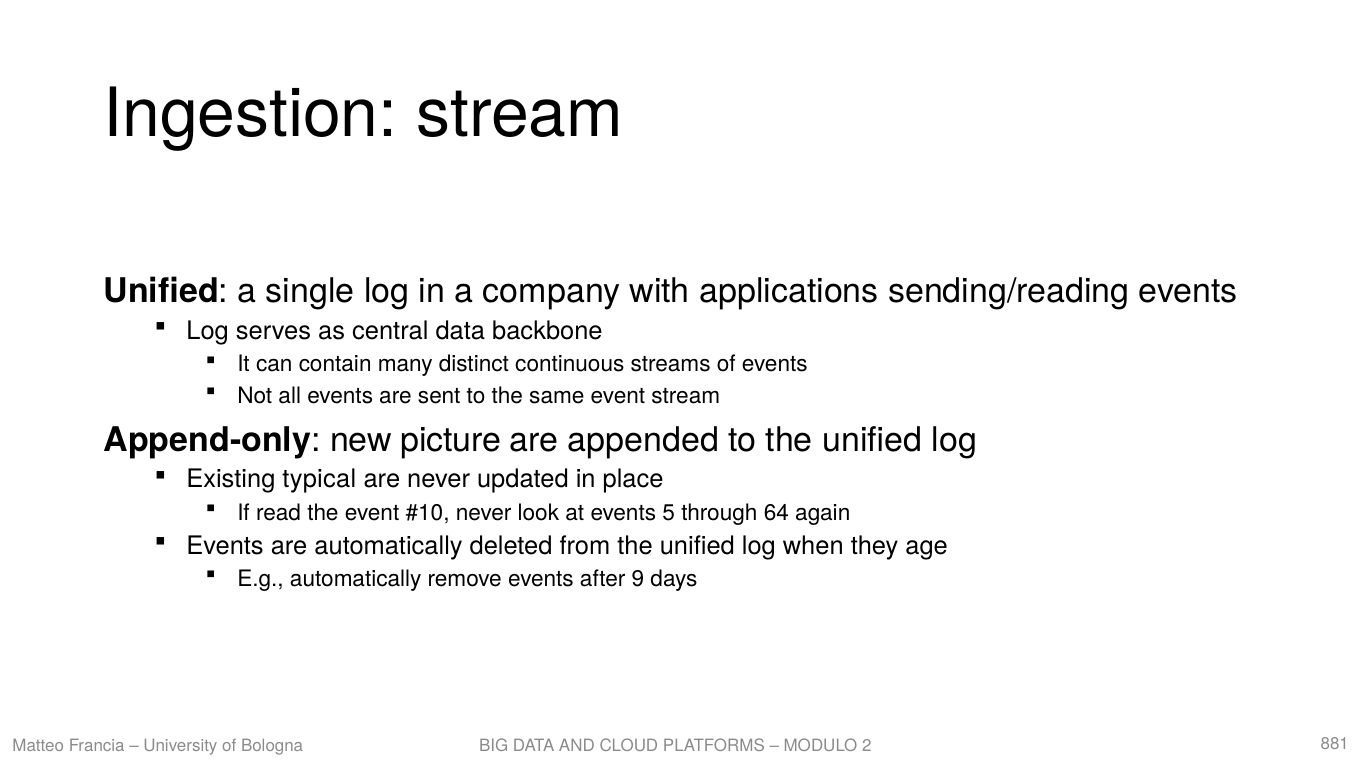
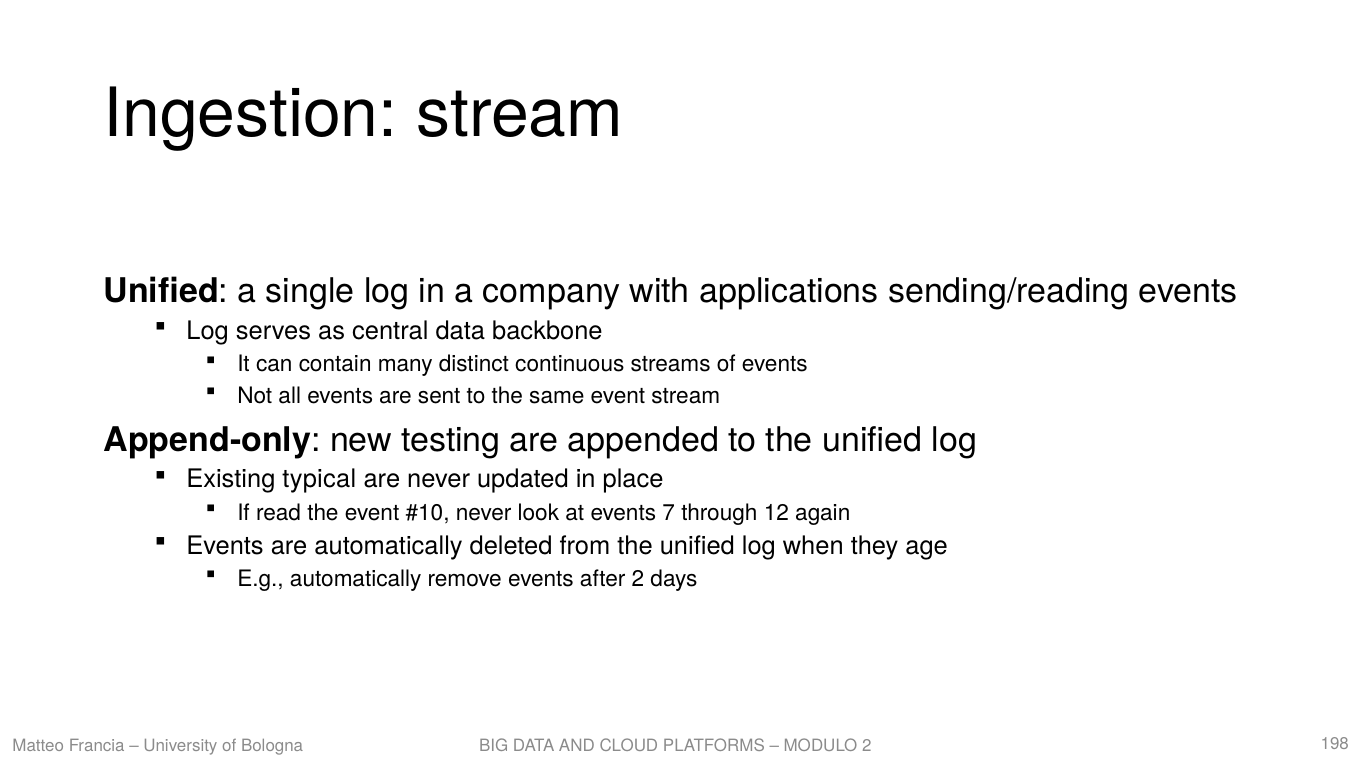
picture: picture -> testing
5: 5 -> 7
64: 64 -> 12
after 9: 9 -> 2
881: 881 -> 198
